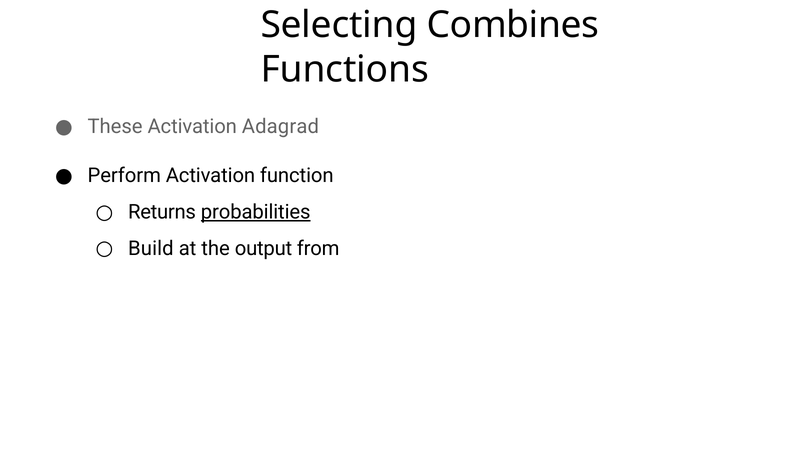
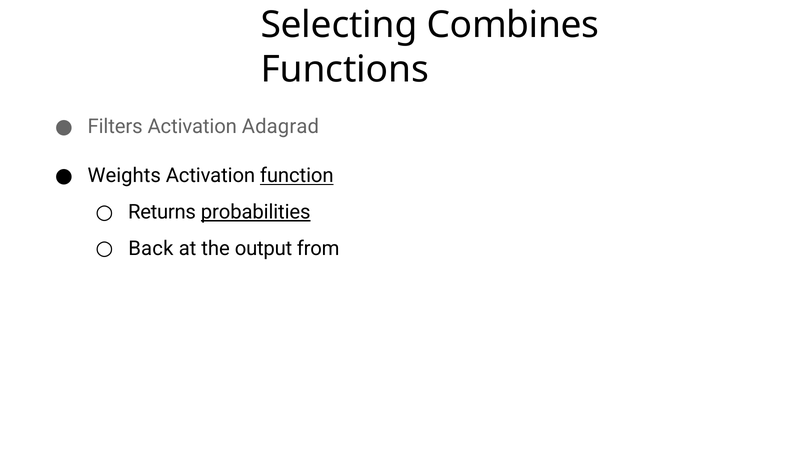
These: These -> Filters
Perform: Perform -> Weights
function underline: none -> present
Build: Build -> Back
